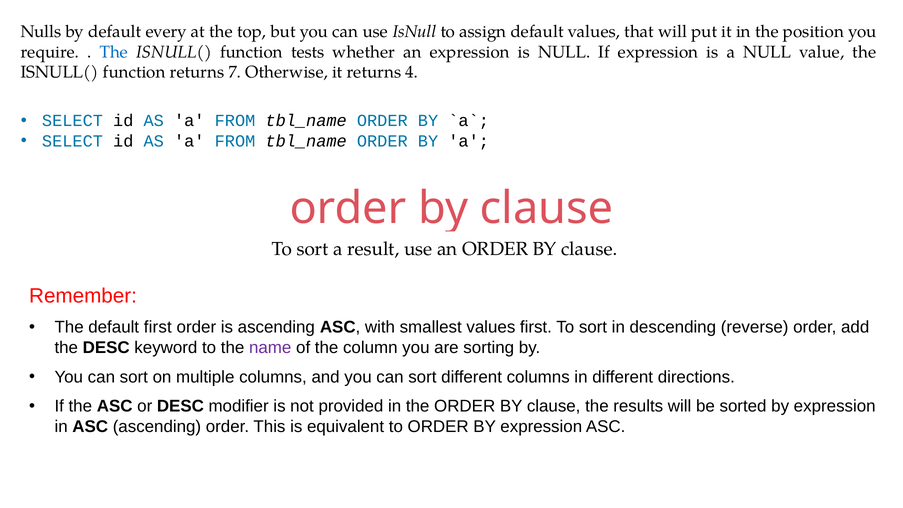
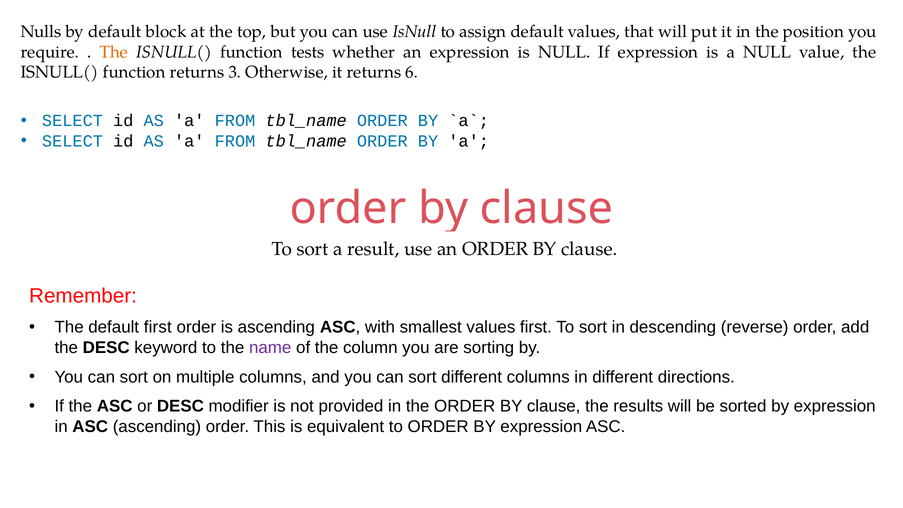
every: every -> block
The at (114, 52) colour: blue -> orange
7: 7 -> 3
4: 4 -> 6
